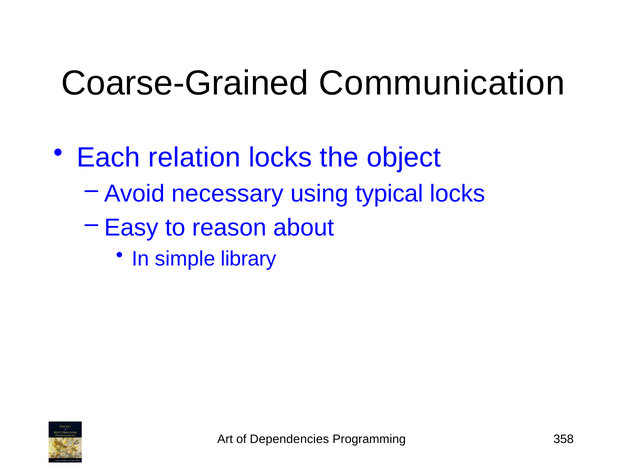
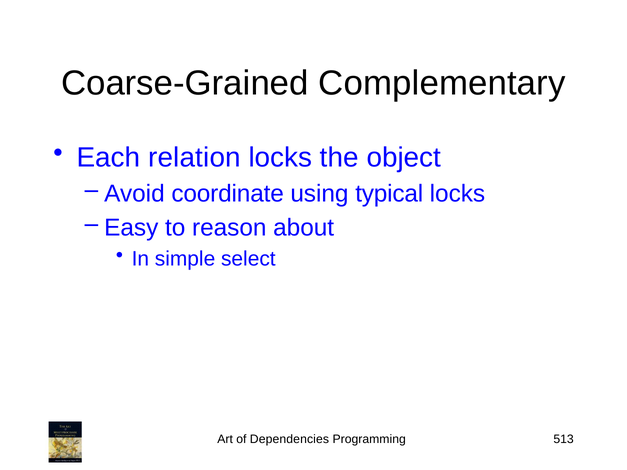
Communication: Communication -> Complementary
necessary: necessary -> coordinate
library: library -> select
358: 358 -> 513
